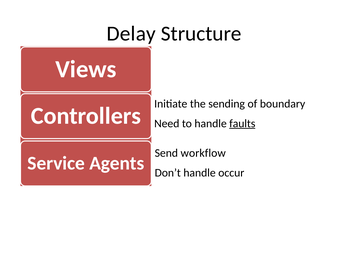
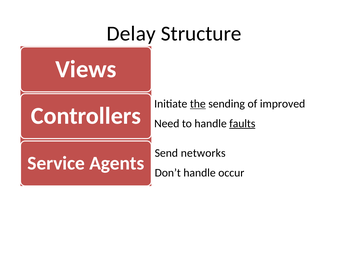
the underline: none -> present
boundary: boundary -> improved
workflow: workflow -> networks
